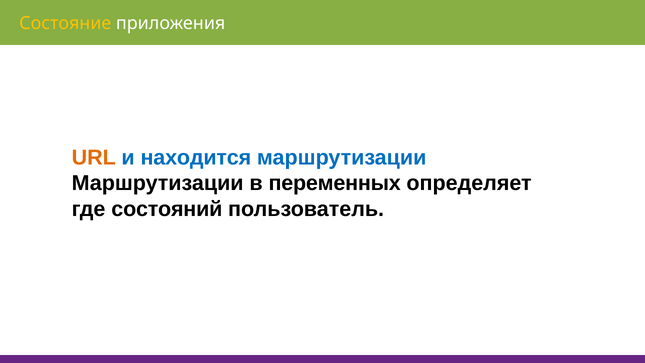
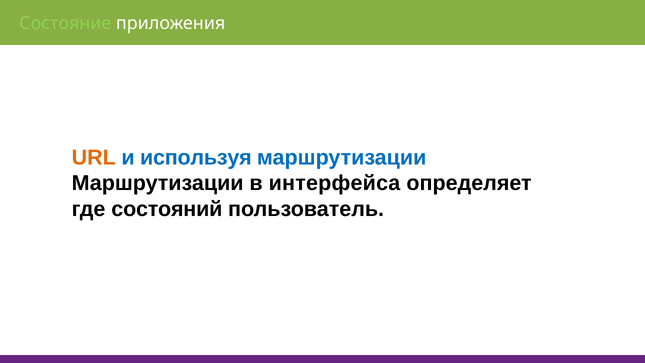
Состояние colour: yellow -> light green
находится: находится -> используя
переменных: переменных -> интерфейса
